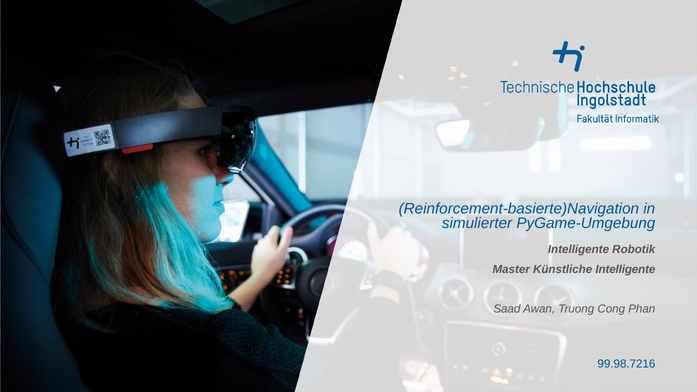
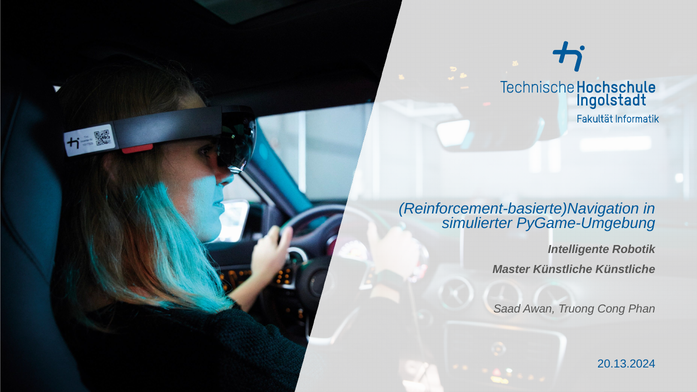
Künstliche Intelligente: Intelligente -> Künstliche
99.98.7216: 99.98.7216 -> 20.13.2024
